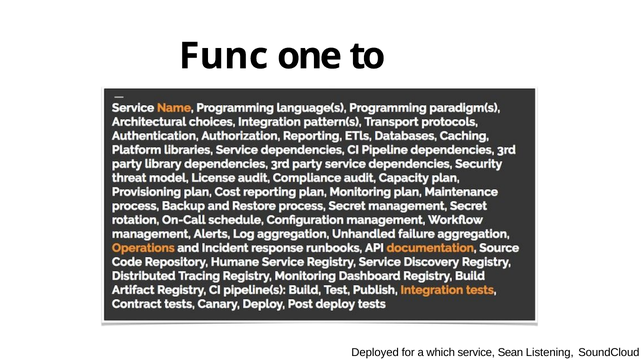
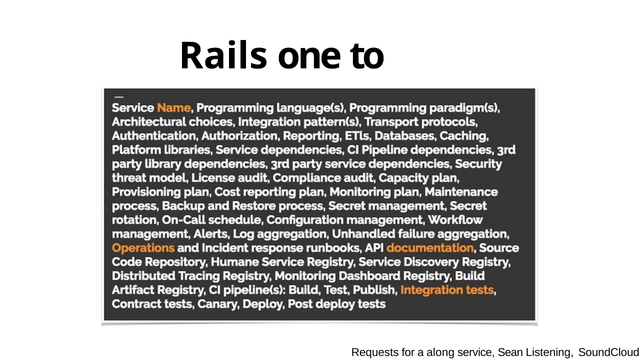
Func: Func -> Rails
Deployed: Deployed -> Requests
which: which -> along
